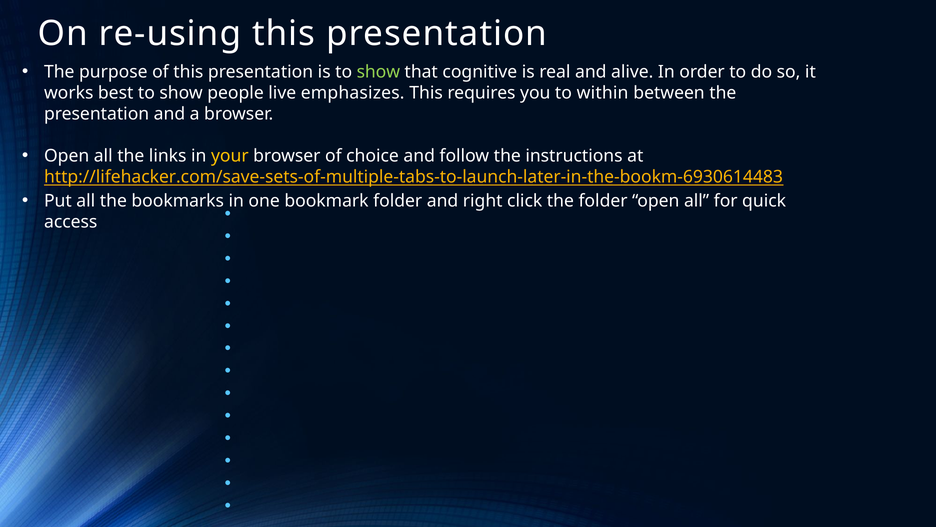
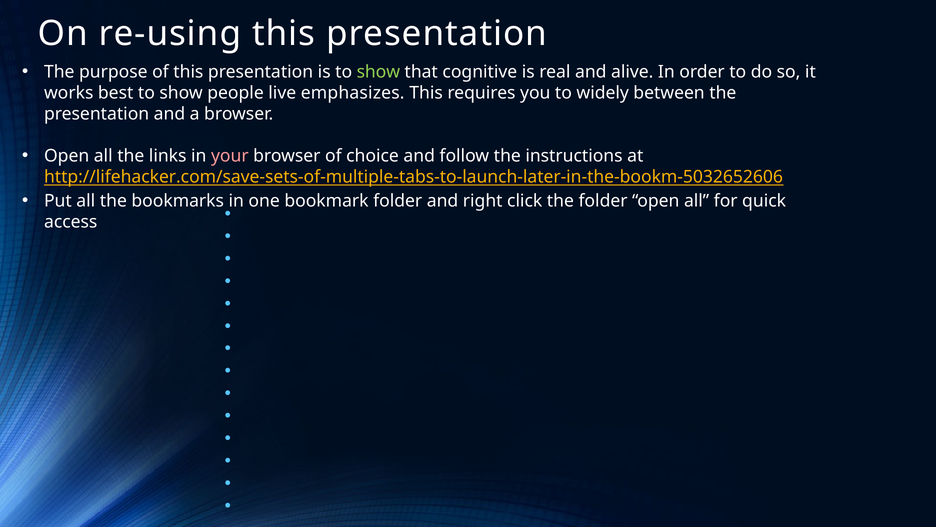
within: within -> widely
your colour: yellow -> pink
http://lifehacker.com/save-sets-of-multiple-tabs-to-launch-later-in-the-bookm-6930614483: http://lifehacker.com/save-sets-of-multiple-tabs-to-launch-later-in-the-bookm-6930614483 -> http://lifehacker.com/save-sets-of-multiple-tabs-to-launch-later-in-the-bookm-5032652606
